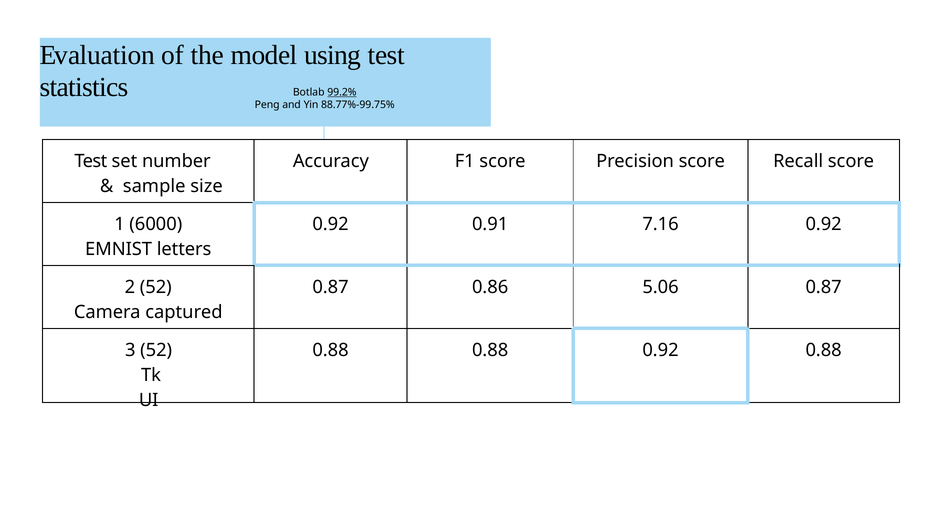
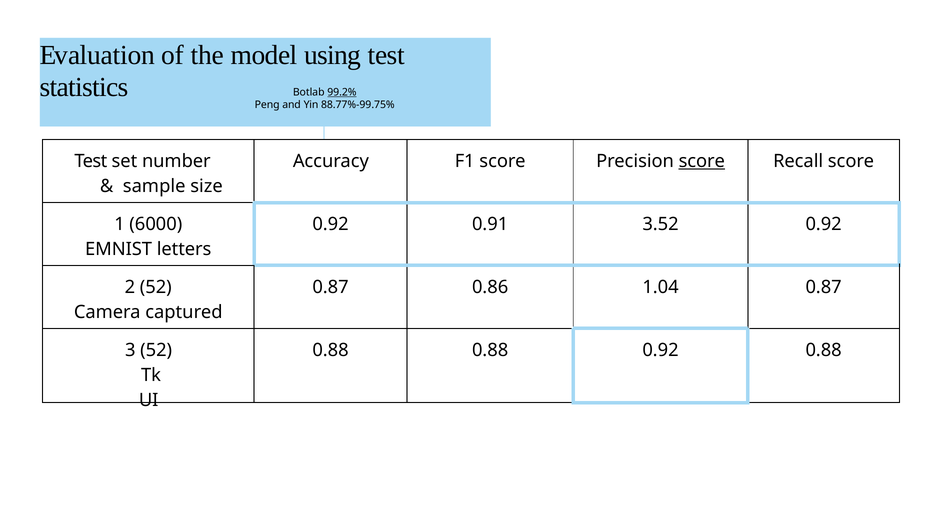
score at (702, 161) underline: none -> present
7.16: 7.16 -> 3.52
5.06: 5.06 -> 1.04
